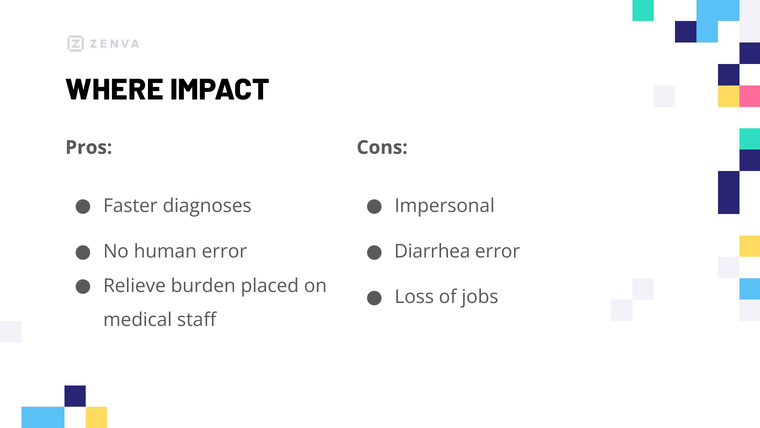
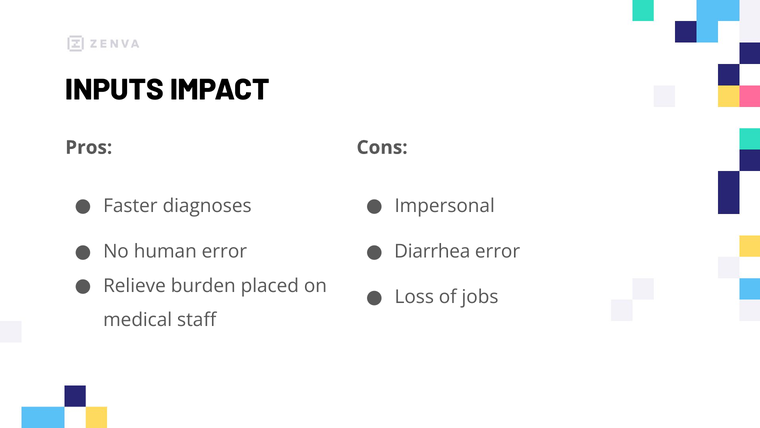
WHERE: WHERE -> INPUTS
